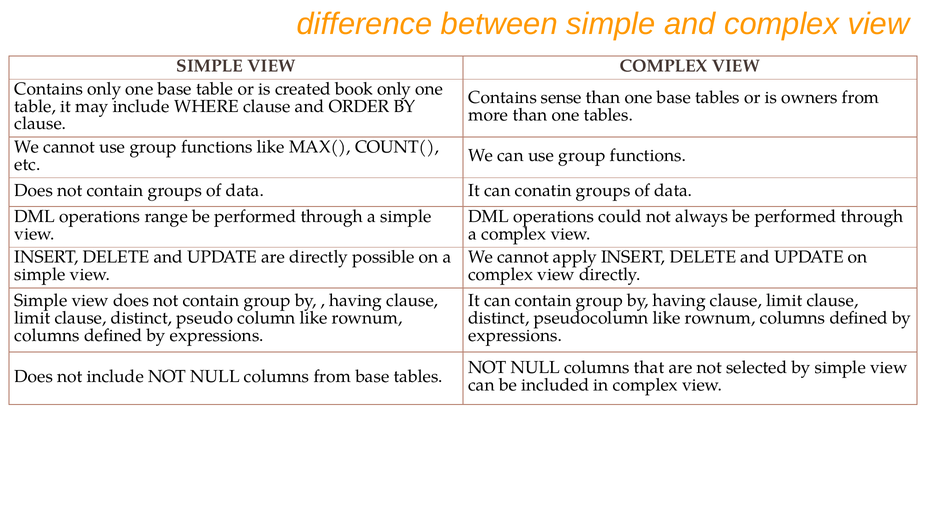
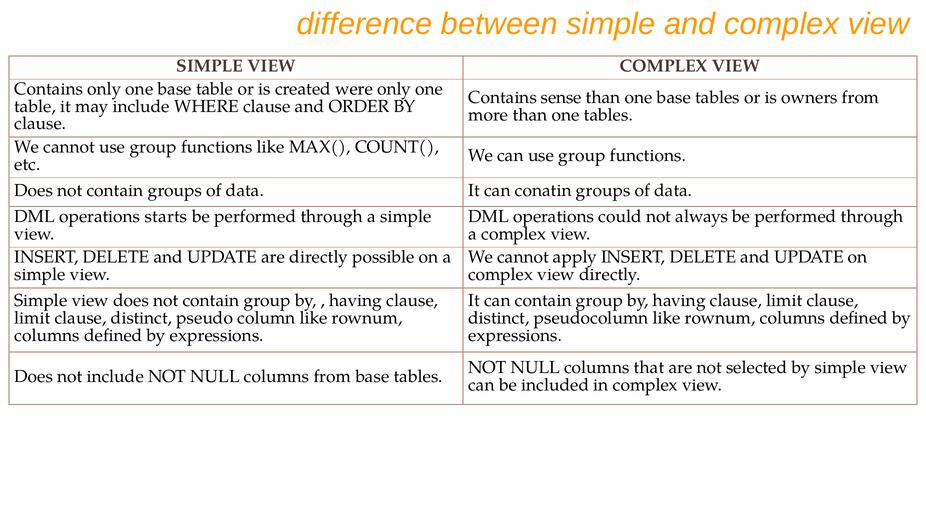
book: book -> were
range: range -> starts
